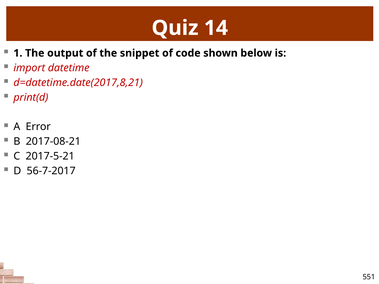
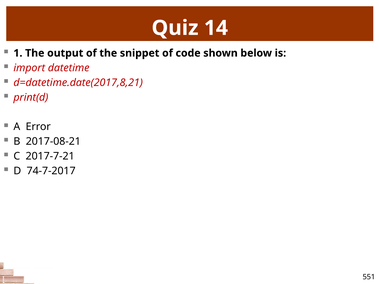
2017-5-21: 2017-5-21 -> 2017-7-21
56-7-2017: 56-7-2017 -> 74-7-2017
